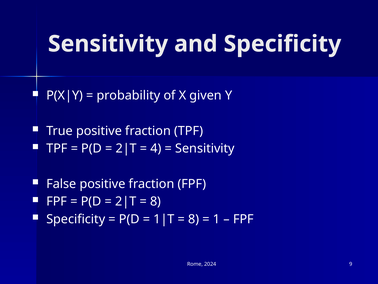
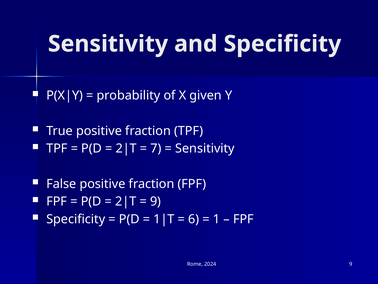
4: 4 -> 7
8 at (156, 201): 8 -> 9
8 at (194, 219): 8 -> 6
